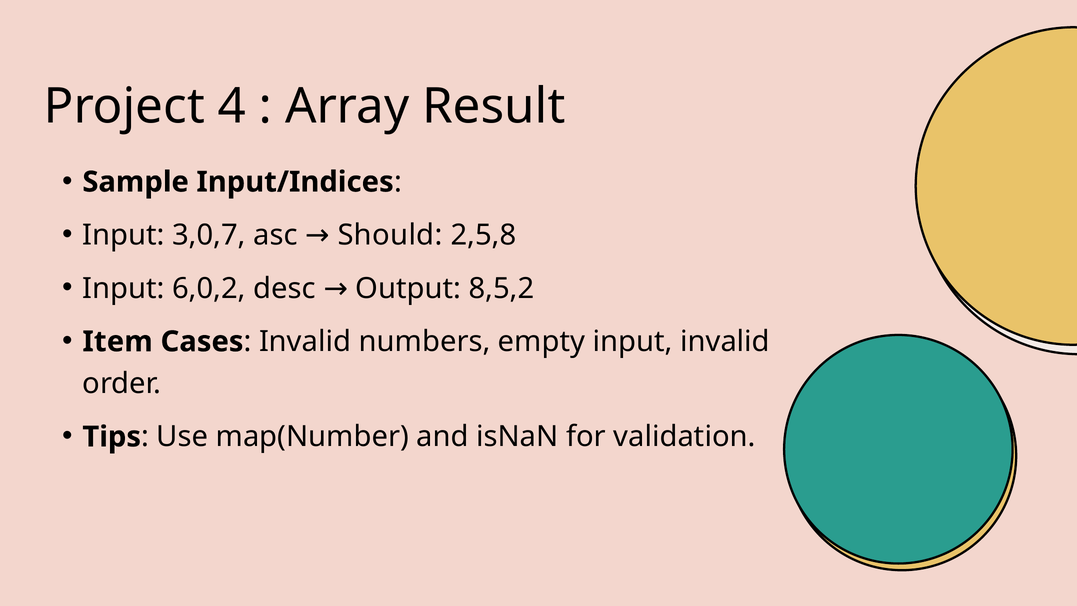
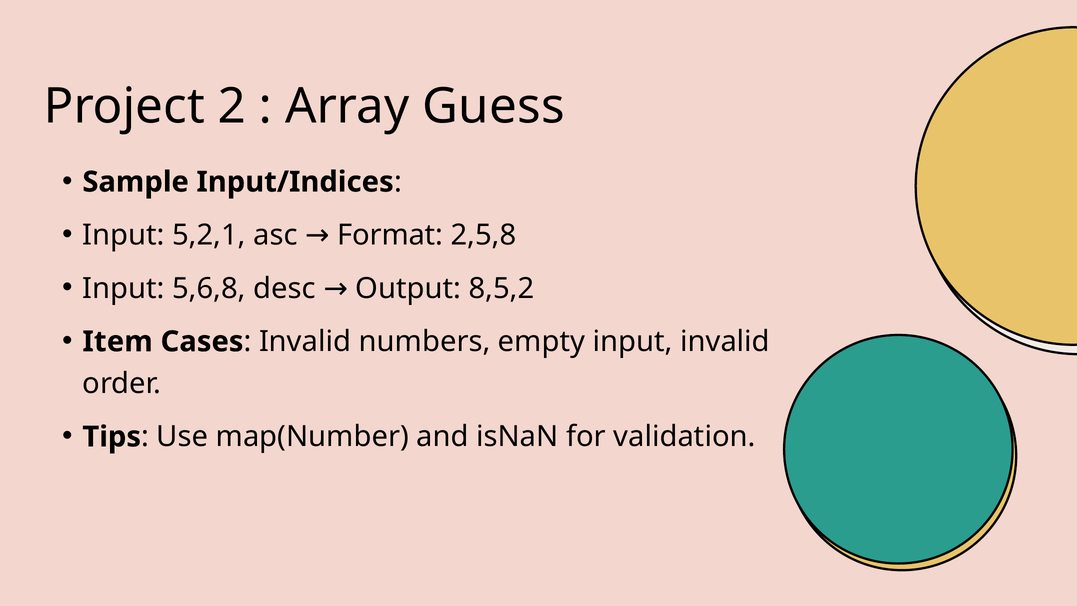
4: 4 -> 2
Result: Result -> Guess
3,0,7: 3,0,7 -> 5,2,1
Should: Should -> Format
6,0,2: 6,0,2 -> 5,6,8
